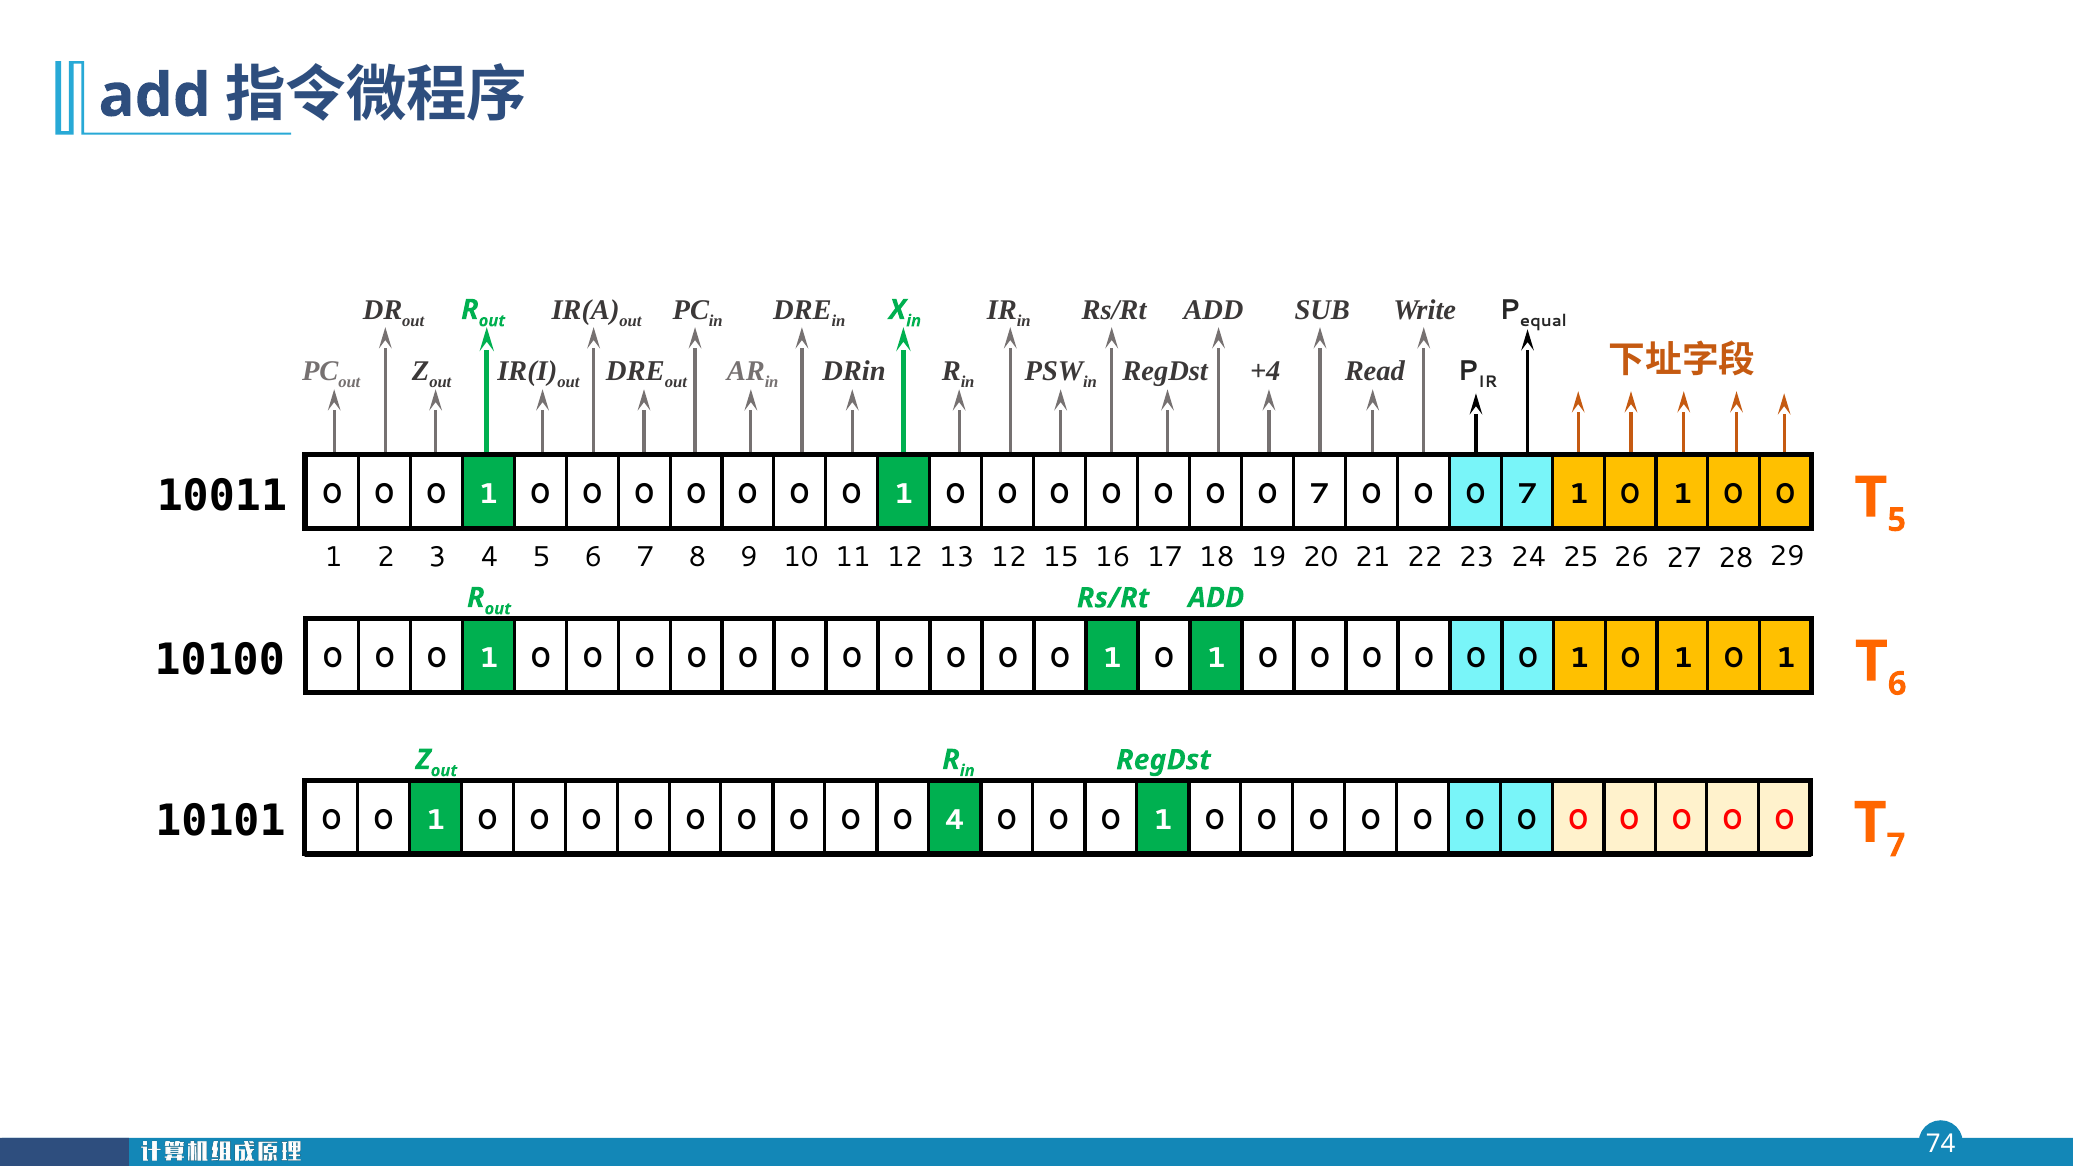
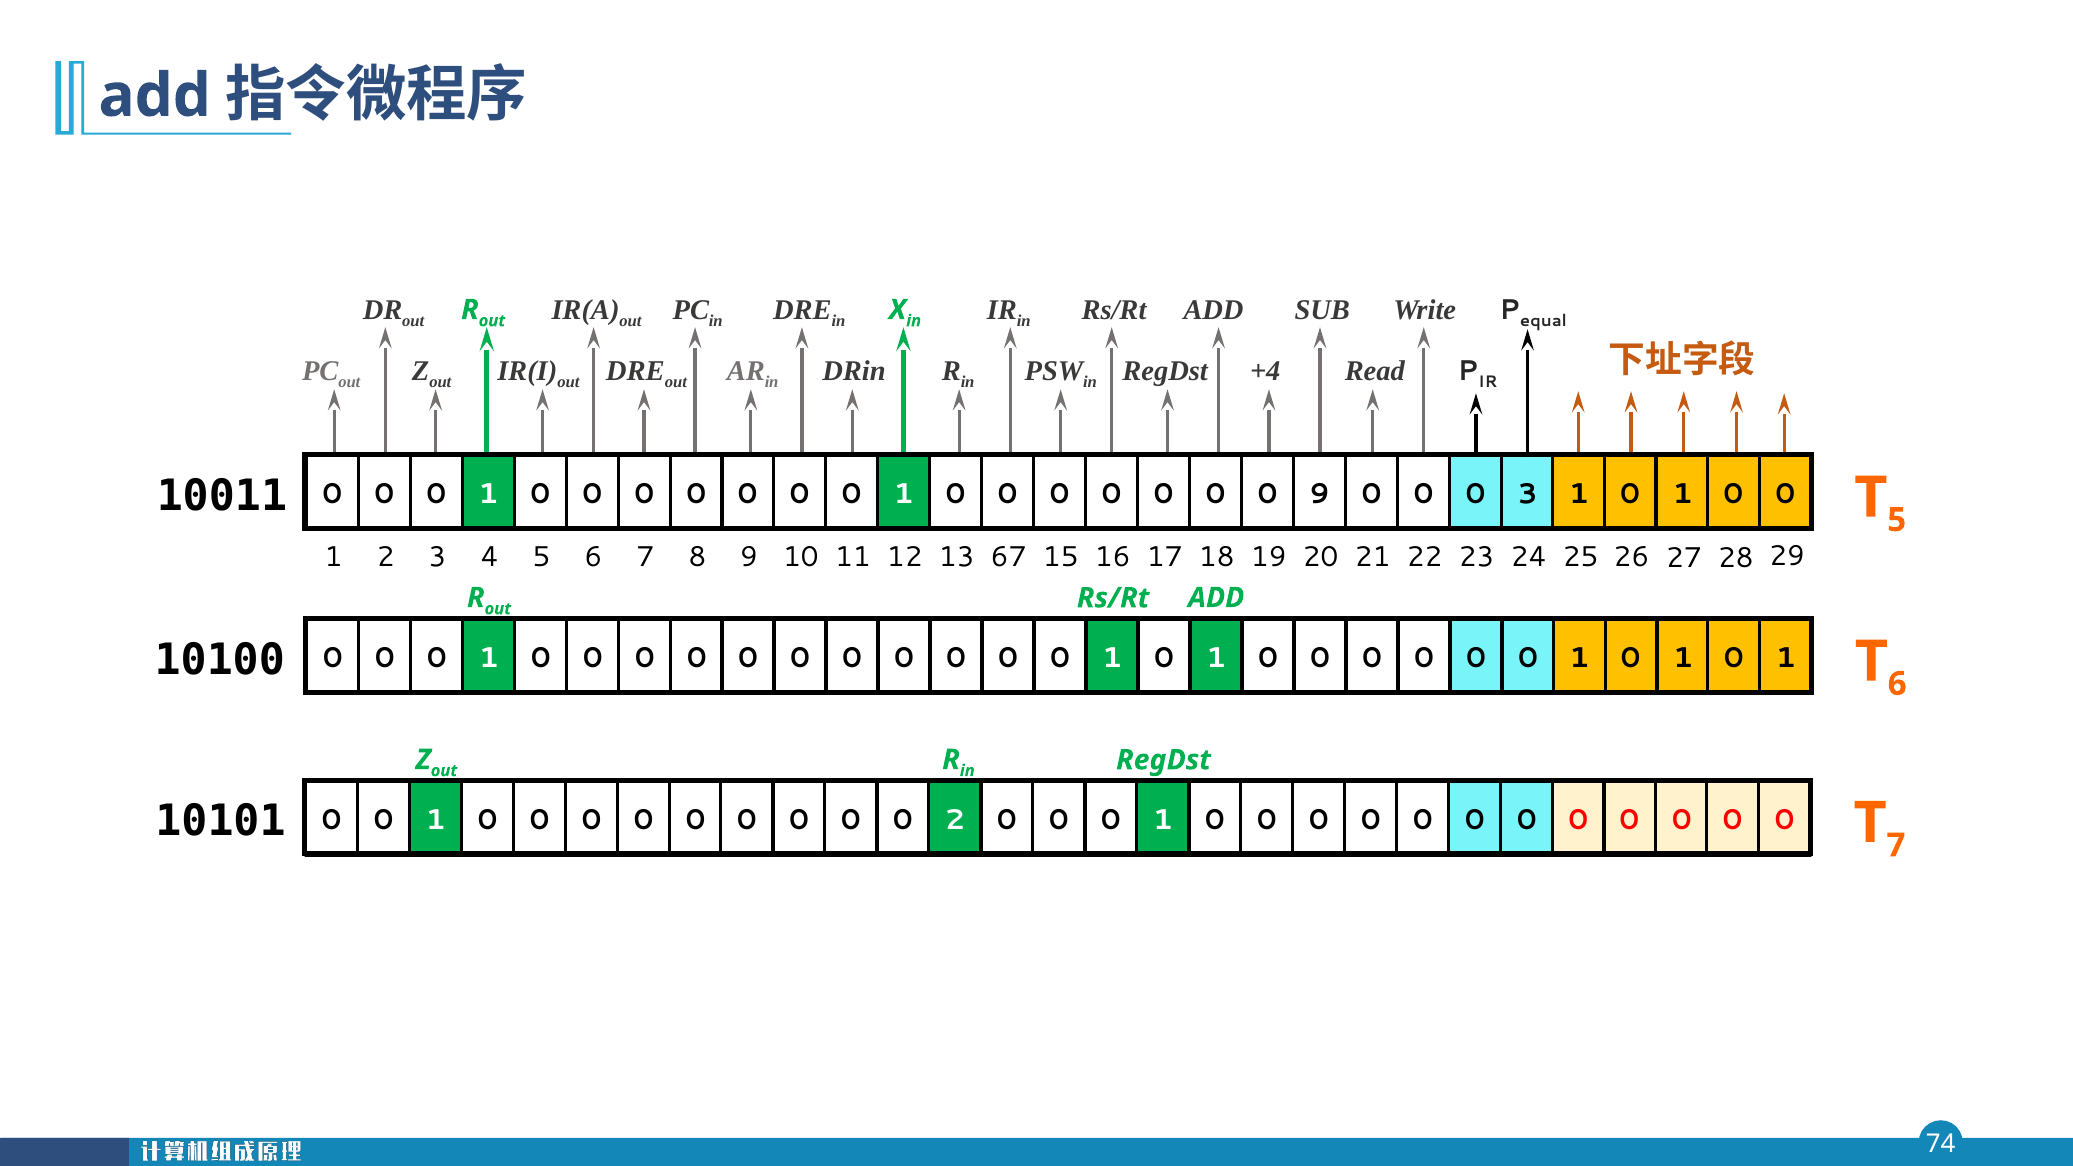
7 at (1319, 495): 7 -> 9
7 at (1527, 495): 7 -> 3
13 12: 12 -> 67
0 4: 4 -> 2
